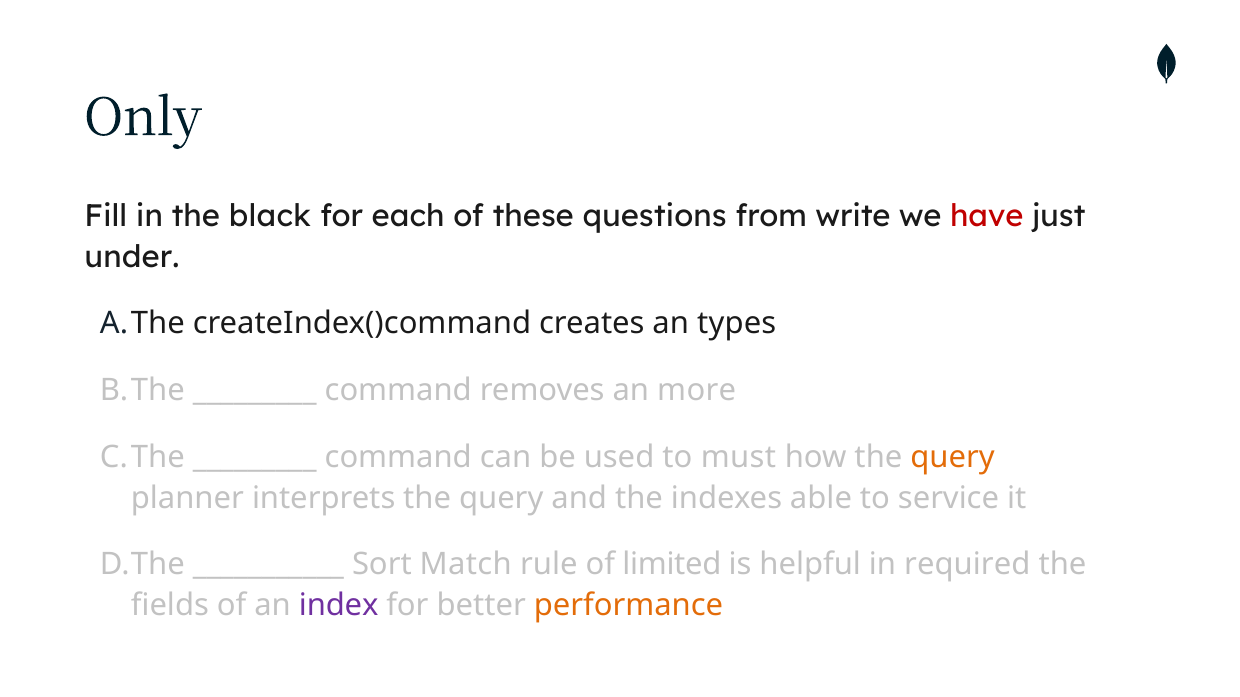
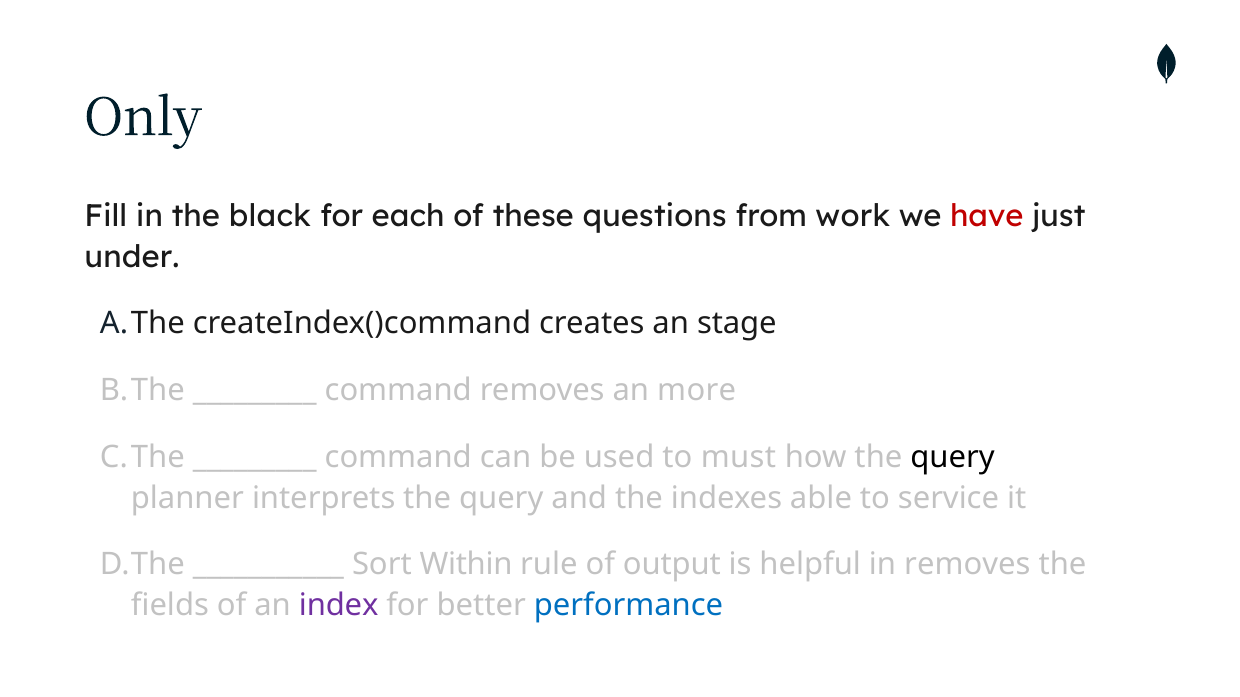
write: write -> work
types: types -> stage
query at (953, 457) colour: orange -> black
Match: Match -> Within
limited: limited -> output
in required: required -> removes
performance colour: orange -> blue
